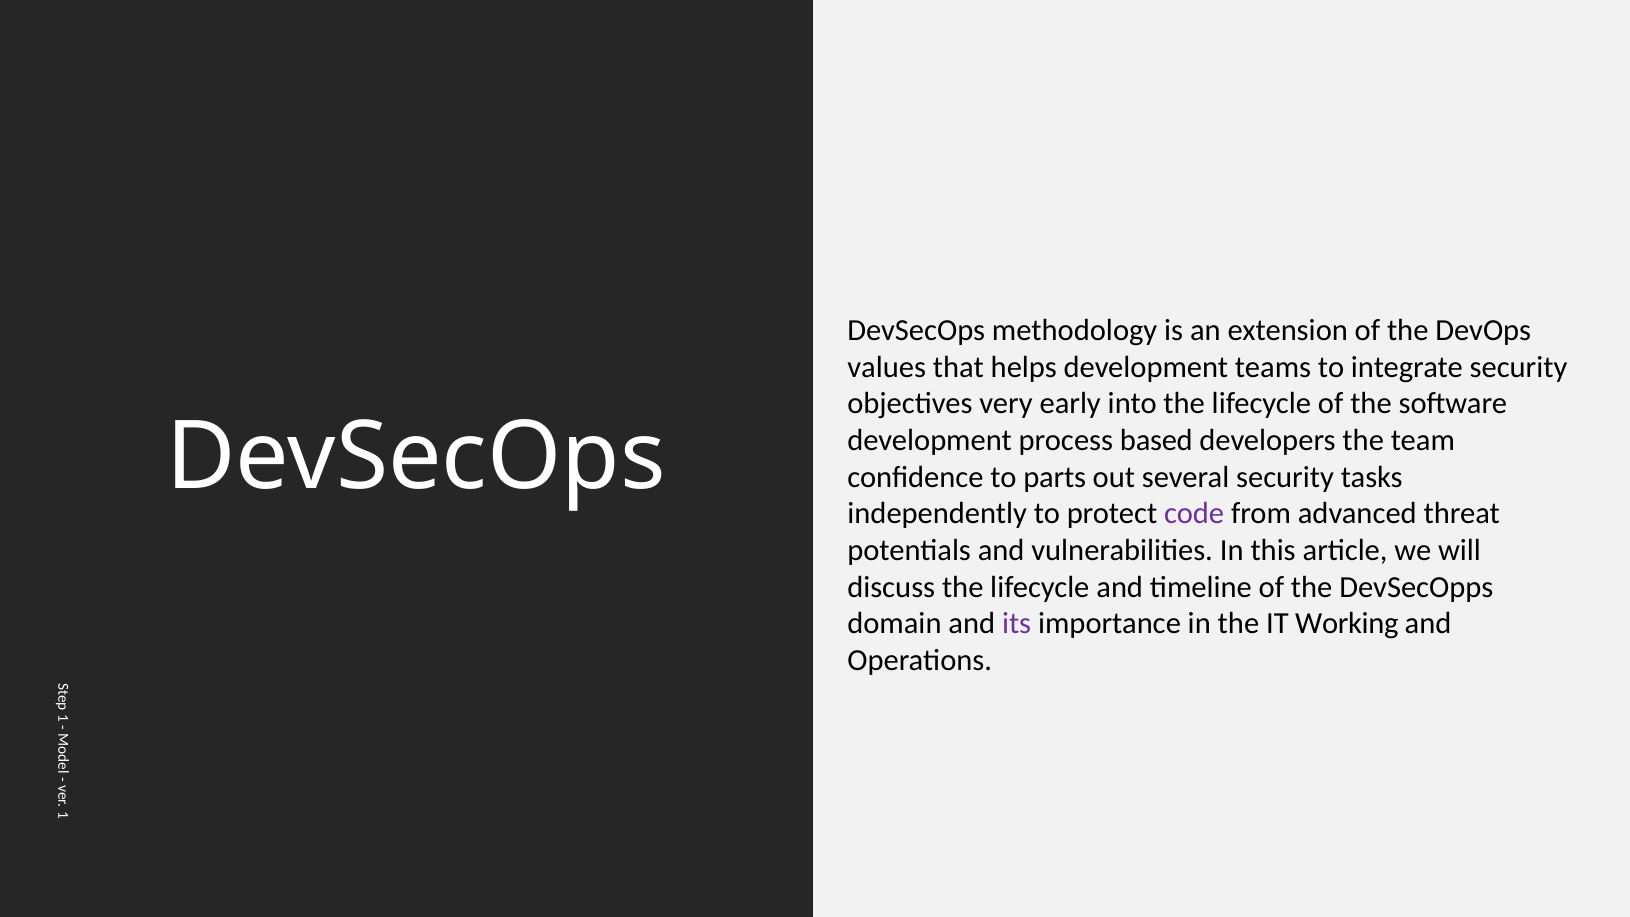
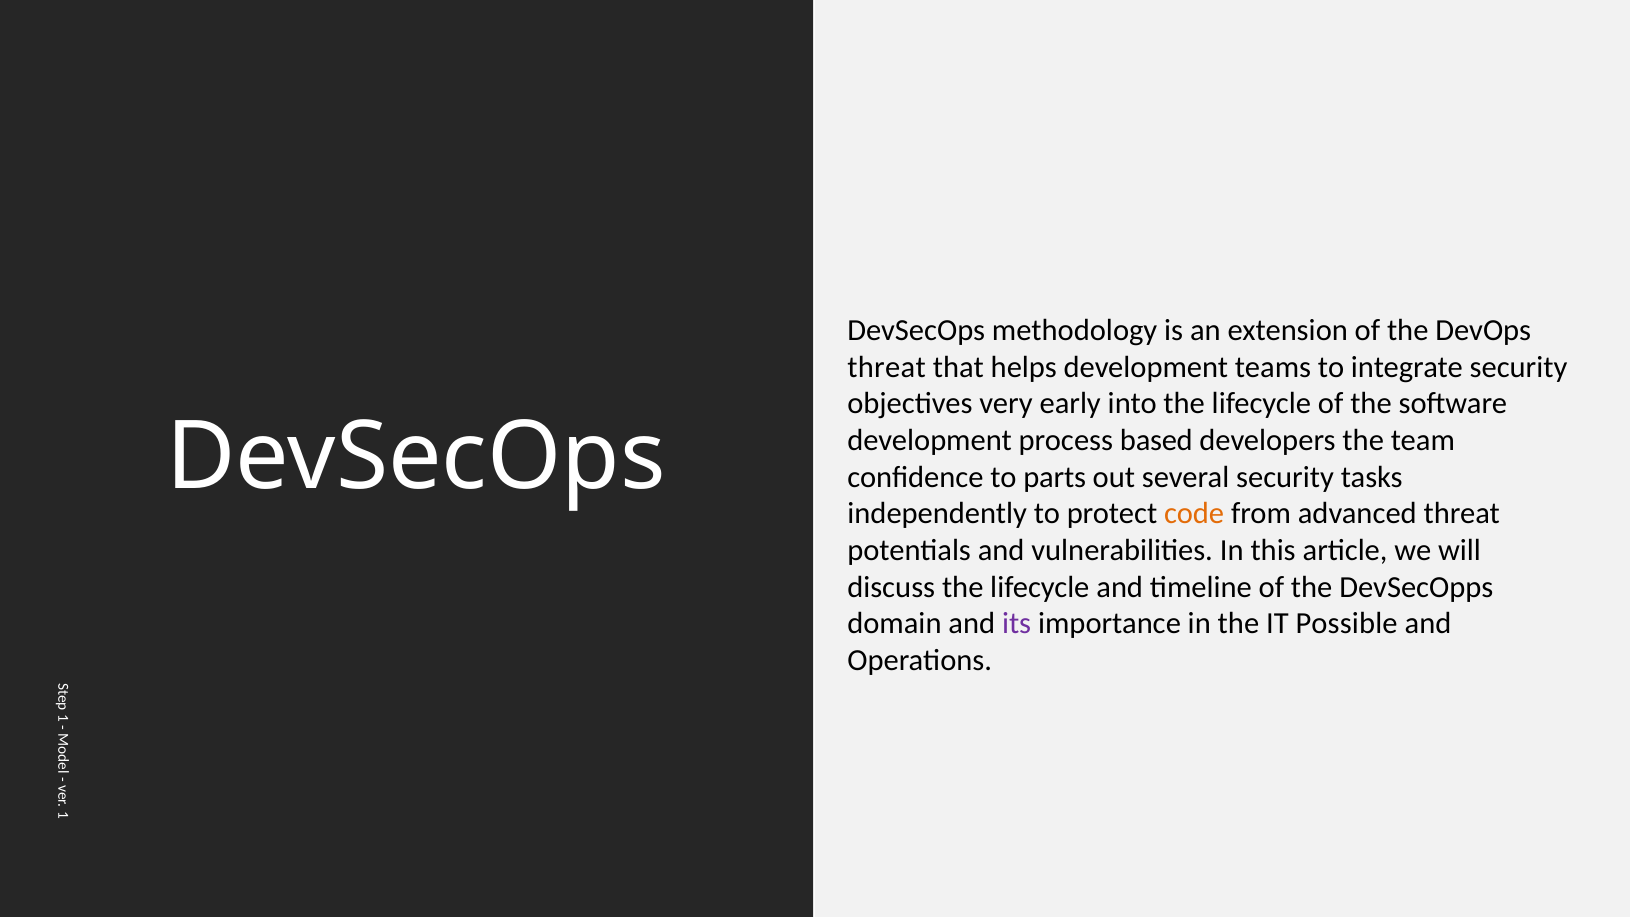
values at (887, 367): values -> threat
code colour: purple -> orange
Working: Working -> Possible
